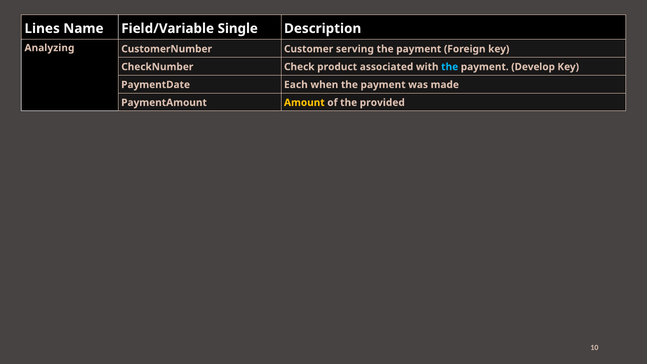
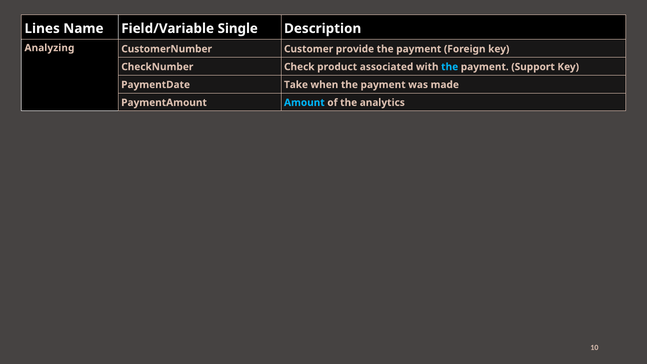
serving: serving -> provide
Develop: Develop -> Support
Each: Each -> Take
Amount colour: yellow -> light blue
provided: provided -> analytics
